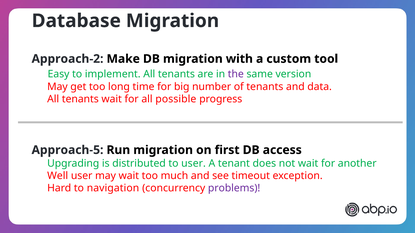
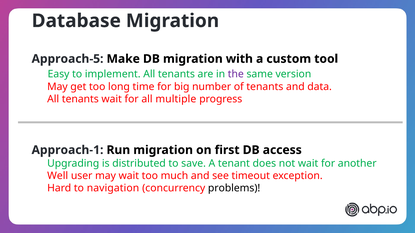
Approach-2: Approach-2 -> Approach-5
possible: possible -> multiple
Approach-5: Approach-5 -> Approach-1
to user: user -> save
problems colour: purple -> black
